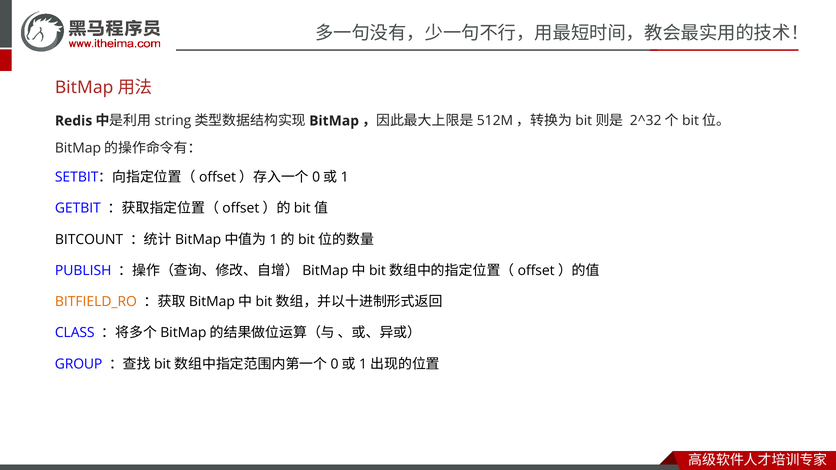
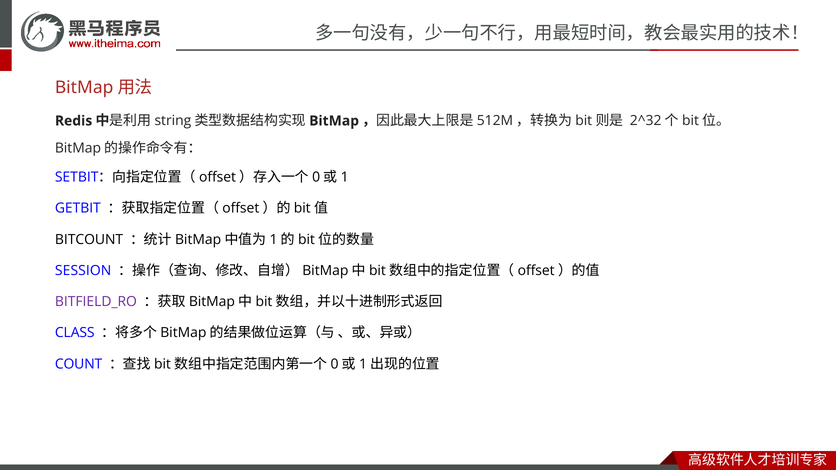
PUBLISH: PUBLISH -> SESSION
BITFIELD_RO colour: orange -> purple
GROUP: GROUP -> COUNT
